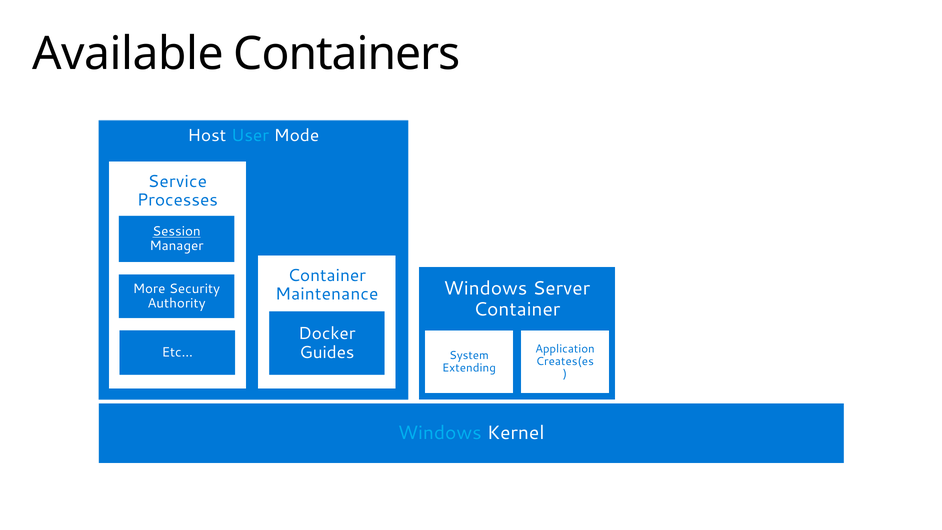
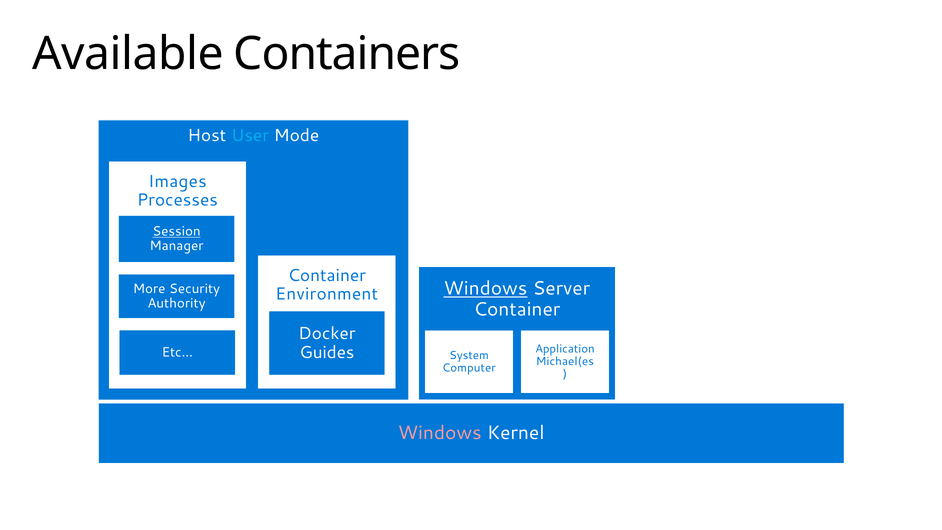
Service: Service -> Images
Windows at (485, 289) underline: none -> present
Maintenance: Maintenance -> Environment
Creates(es: Creates(es -> Michael(es
Extending: Extending -> Computer
Windows at (440, 433) colour: light blue -> pink
